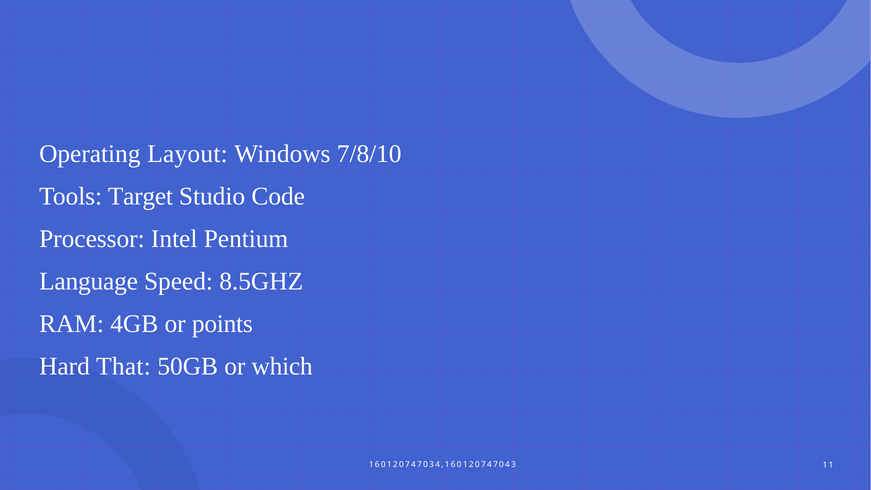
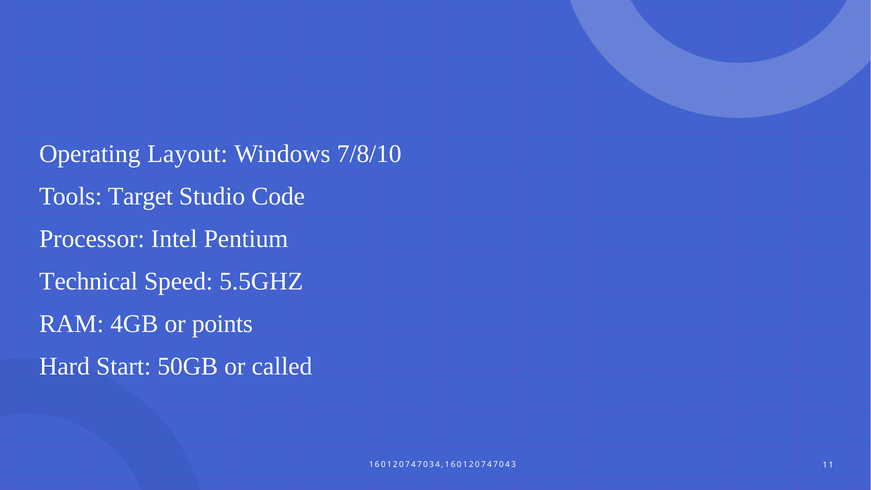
Language: Language -> Technical
8.5GHZ: 8.5GHZ -> 5.5GHZ
That: That -> Start
which: which -> called
